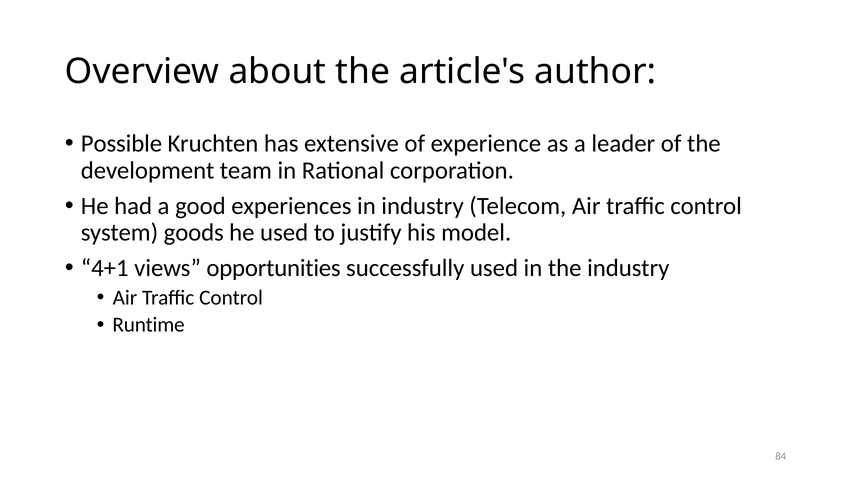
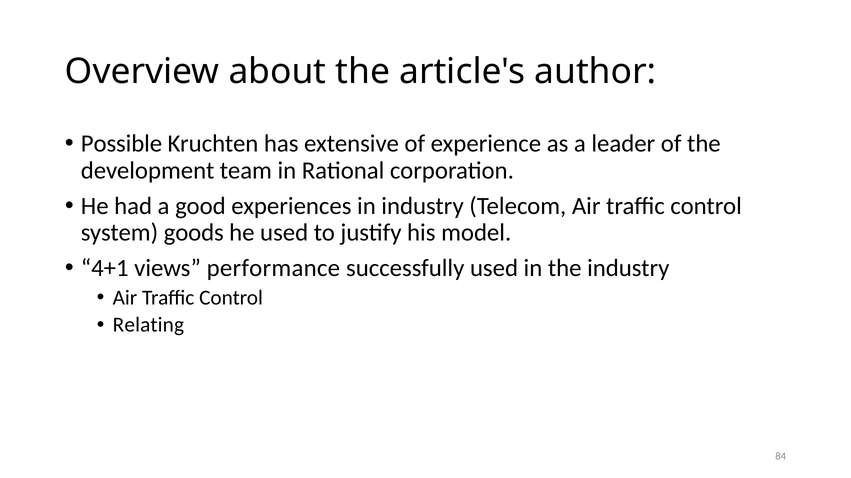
opportunities: opportunities -> performance
Runtime: Runtime -> Relating
